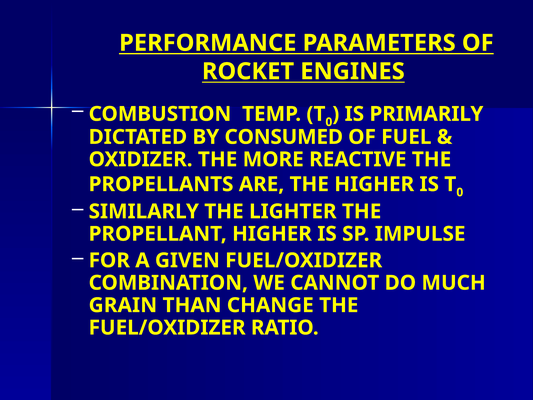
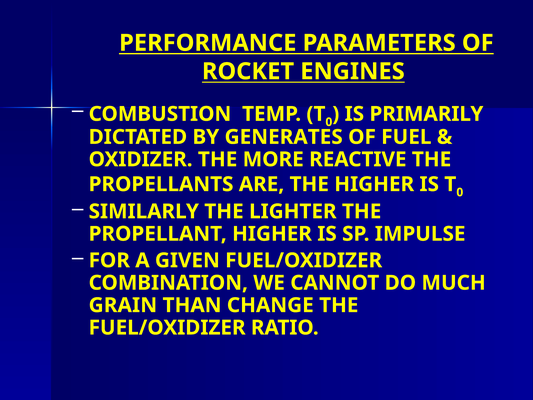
CONSUMED: CONSUMED -> GENERATES
